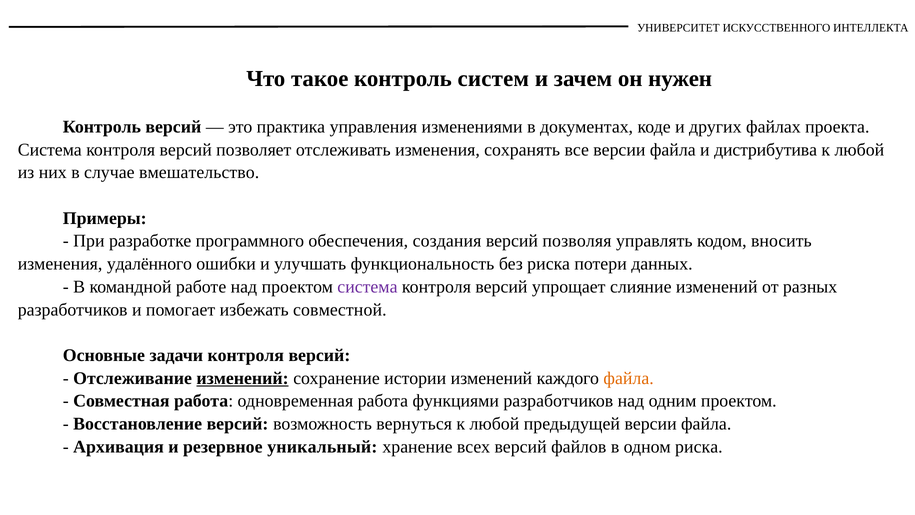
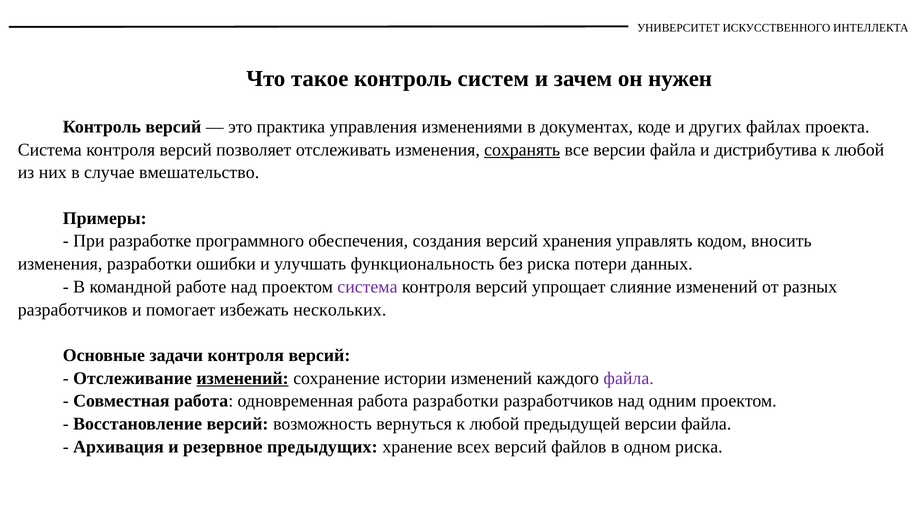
сохранять underline: none -> present
позволяя: позволяя -> хранения
изменения удалённого: удалённого -> разработки
совместной: совместной -> нескольких
файла at (629, 378) colour: orange -> purple
работа функциями: функциями -> разработки
уникальный: уникальный -> предыдущих
